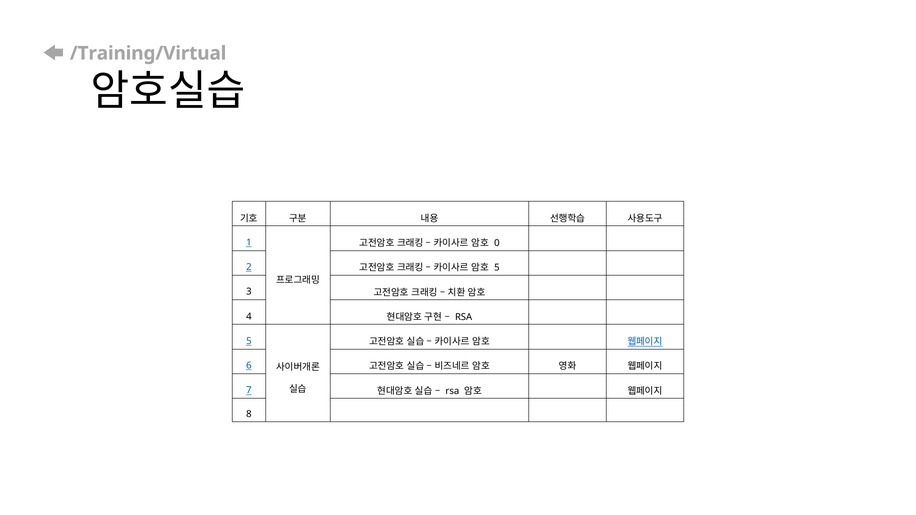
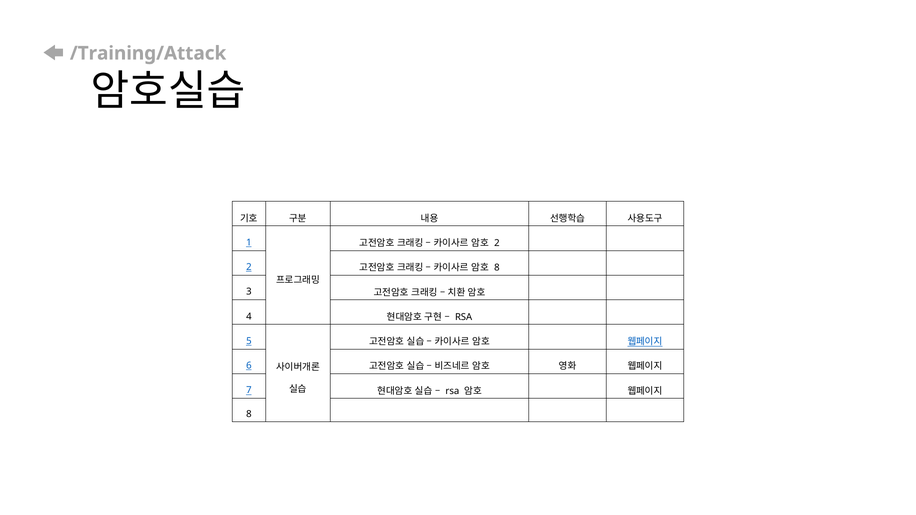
/Training/Virtual: /Training/Virtual -> /Training/Attack
0 at (497, 243): 0 -> 2
5 at (497, 268): 5 -> 8
